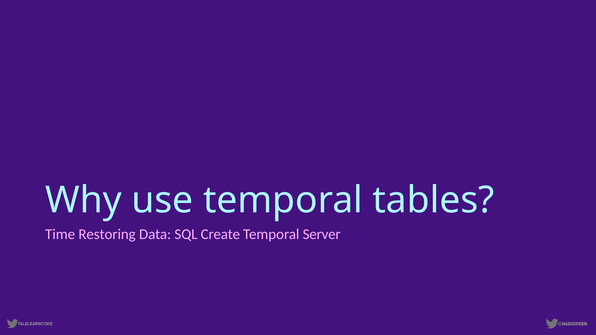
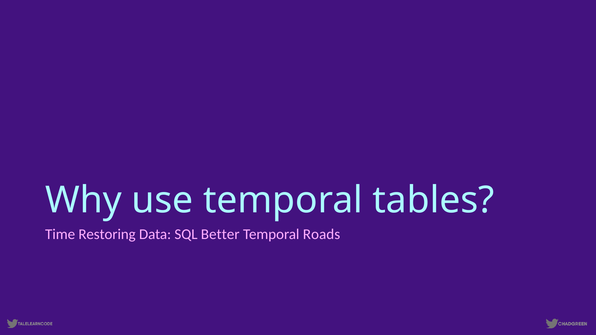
Create: Create -> Better
Server: Server -> Roads
